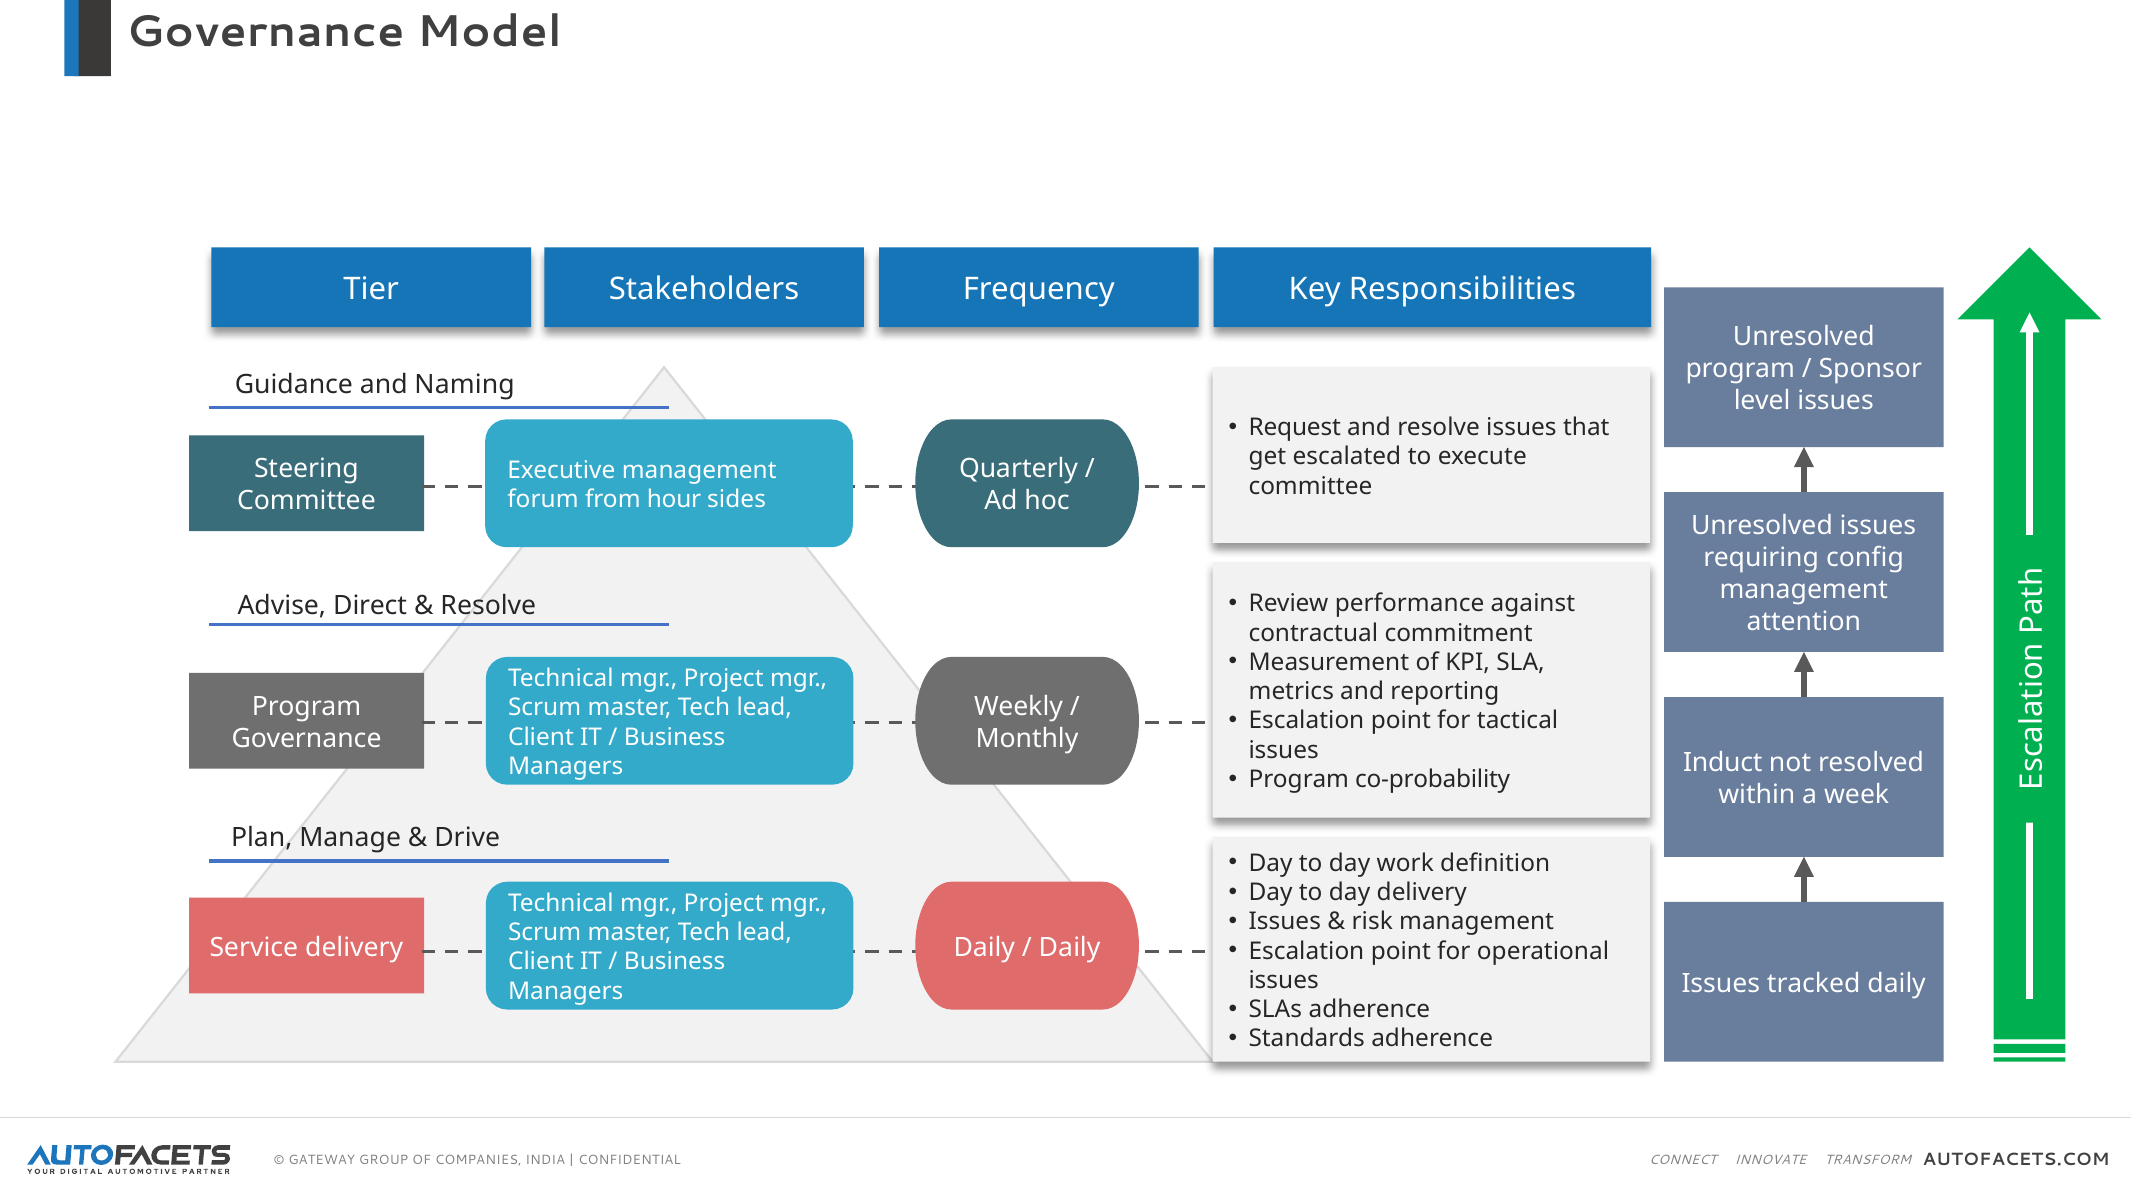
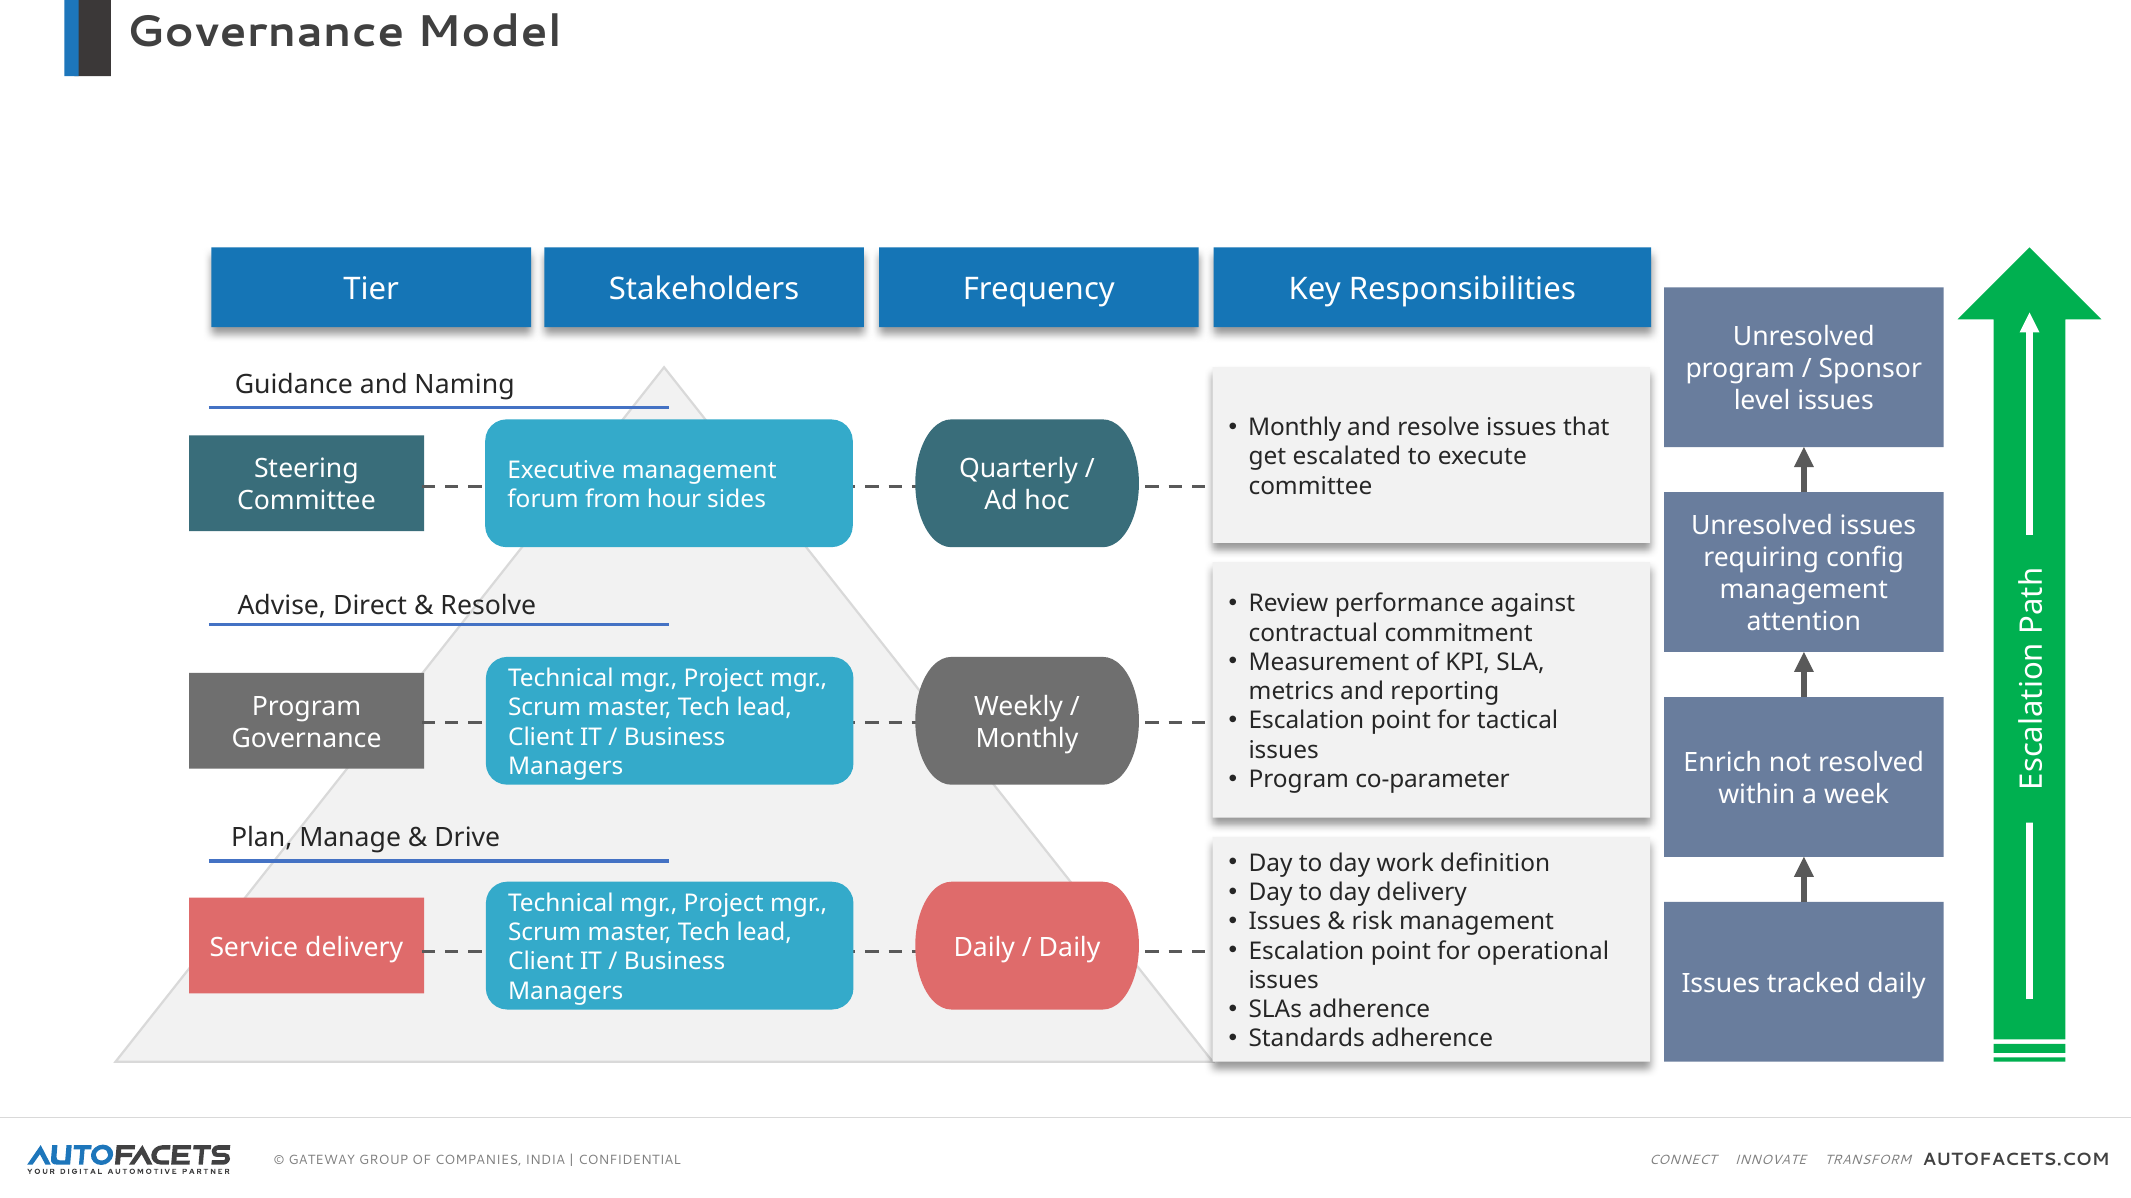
Request at (1295, 428): Request -> Monthly
Induct: Induct -> Enrich
co-probability: co-probability -> co-parameter
